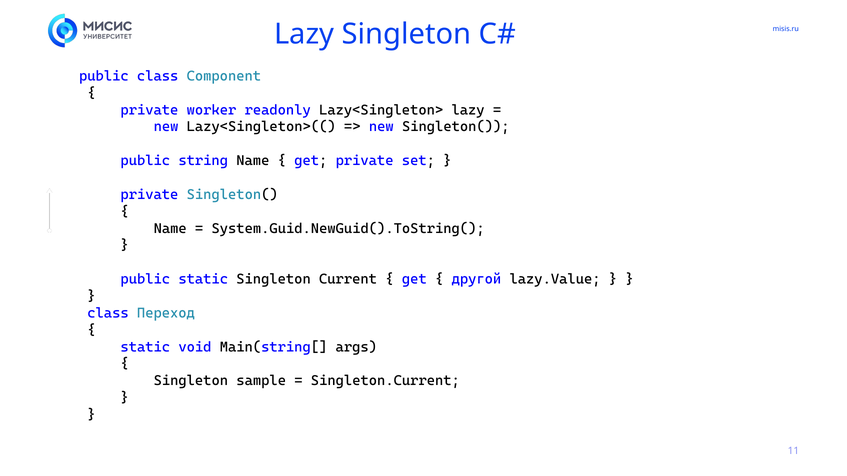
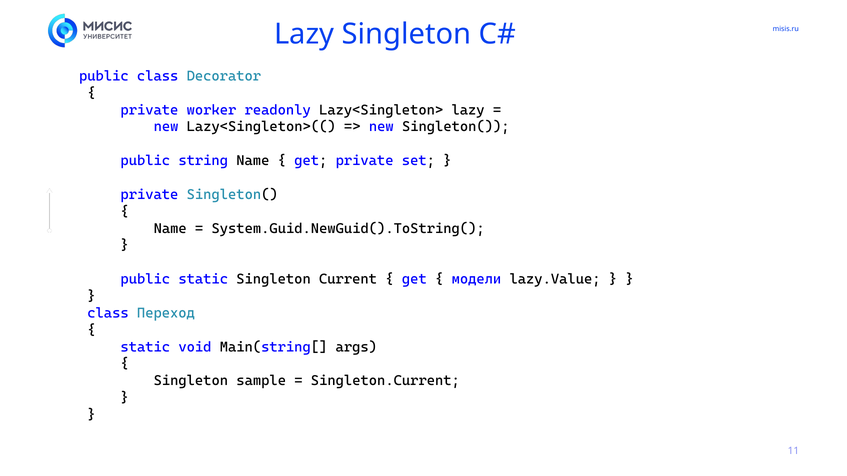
Component: Component -> Decorator
другой: другой -> модели
